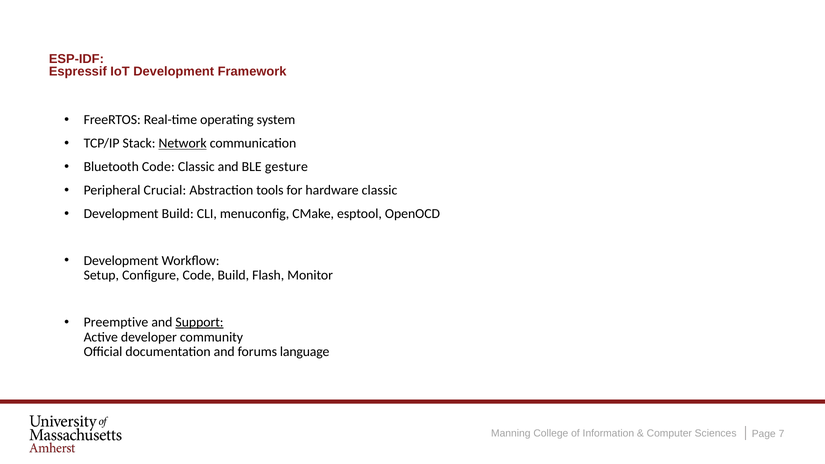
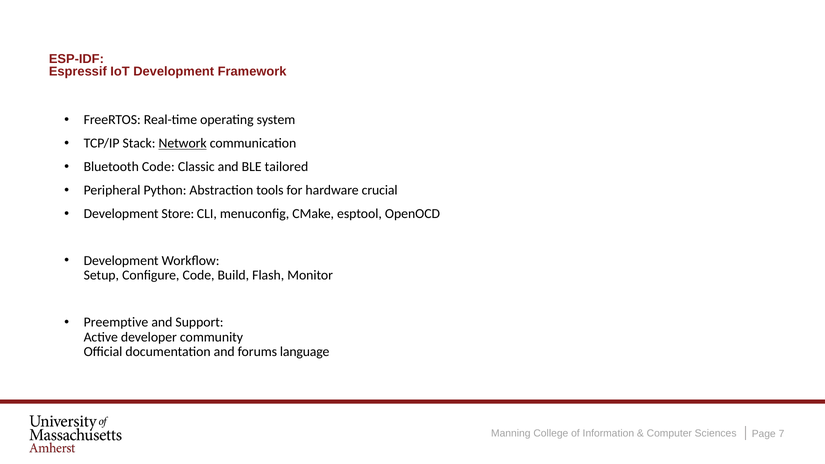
gesture: gesture -> tailored
Crucial: Crucial -> Python
hardware classic: classic -> crucial
Development Build: Build -> Store
Support underline: present -> none
